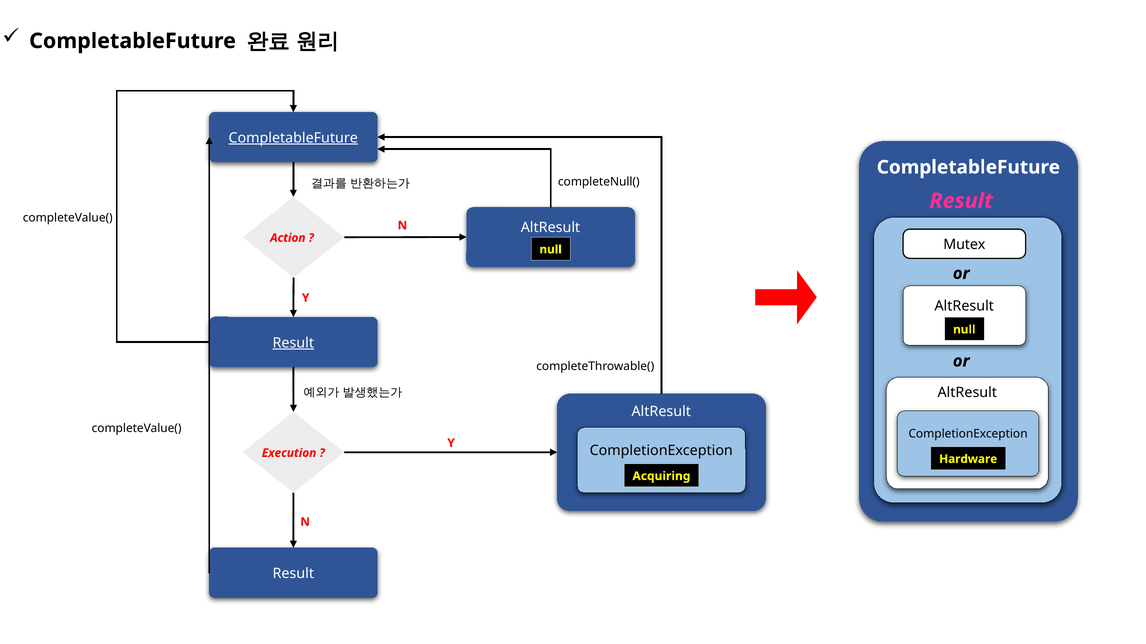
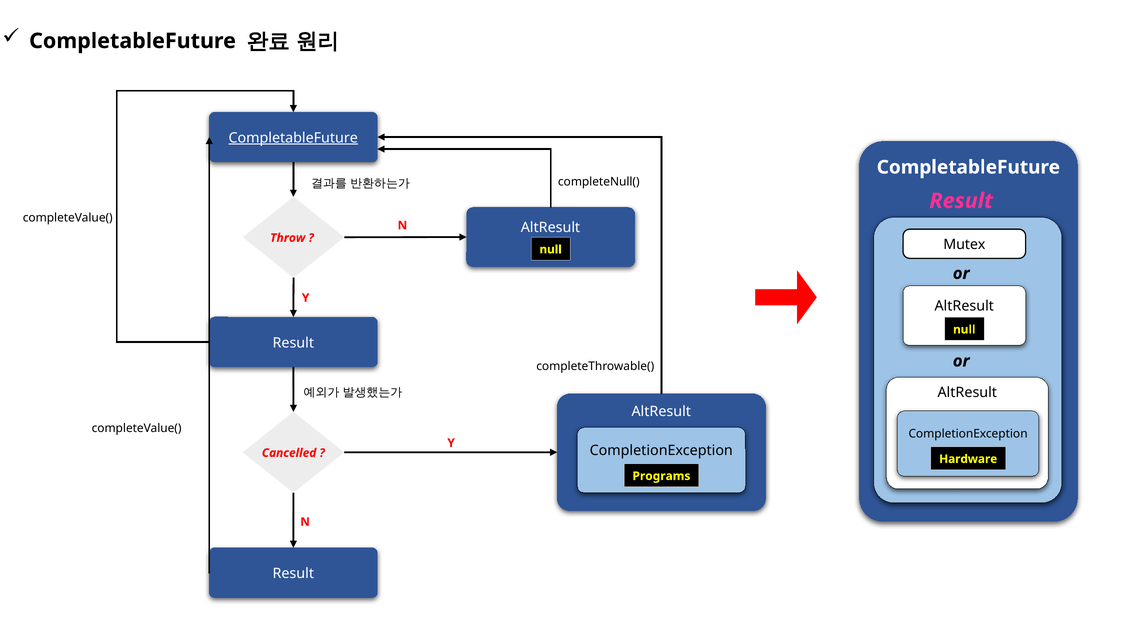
Action: Action -> Throw
Result at (293, 343) underline: present -> none
Execution: Execution -> Cancelled
Acquiring: Acquiring -> Programs
